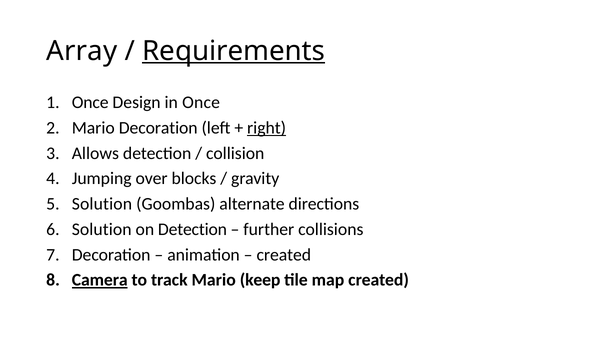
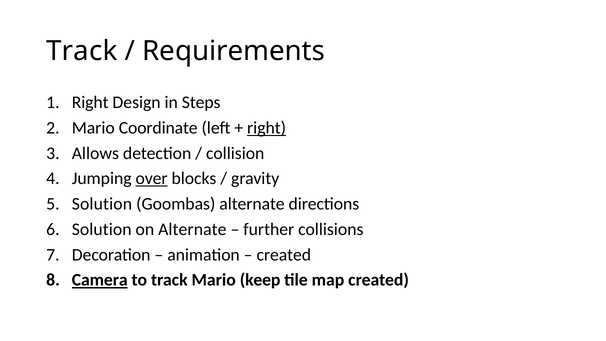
Array at (82, 51): Array -> Track
Requirements underline: present -> none
Once at (90, 102): Once -> Right
in Once: Once -> Steps
Mario Decoration: Decoration -> Coordinate
over underline: none -> present
on Detection: Detection -> Alternate
